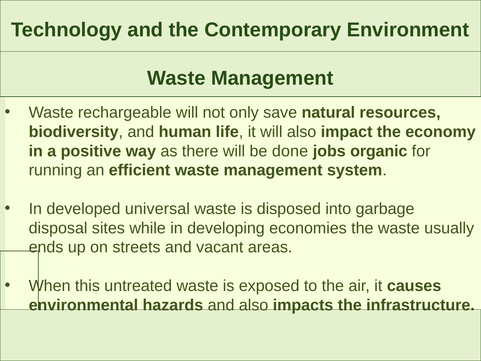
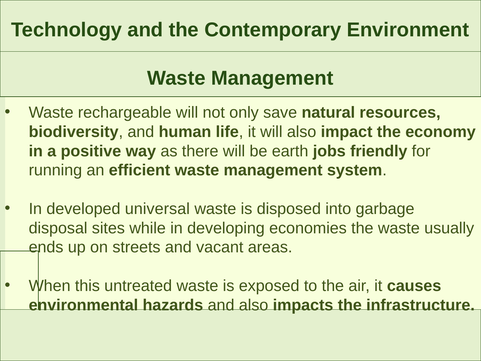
done: done -> earth
organic: organic -> friendly
